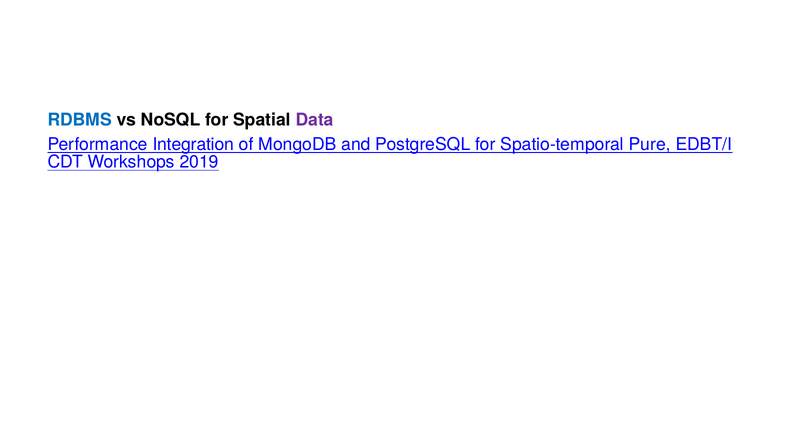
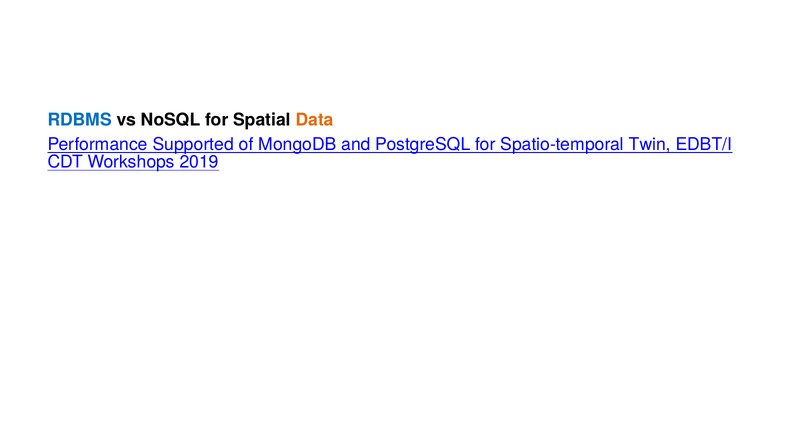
Data colour: purple -> orange
Integration: Integration -> Supported
Pure: Pure -> Twin
